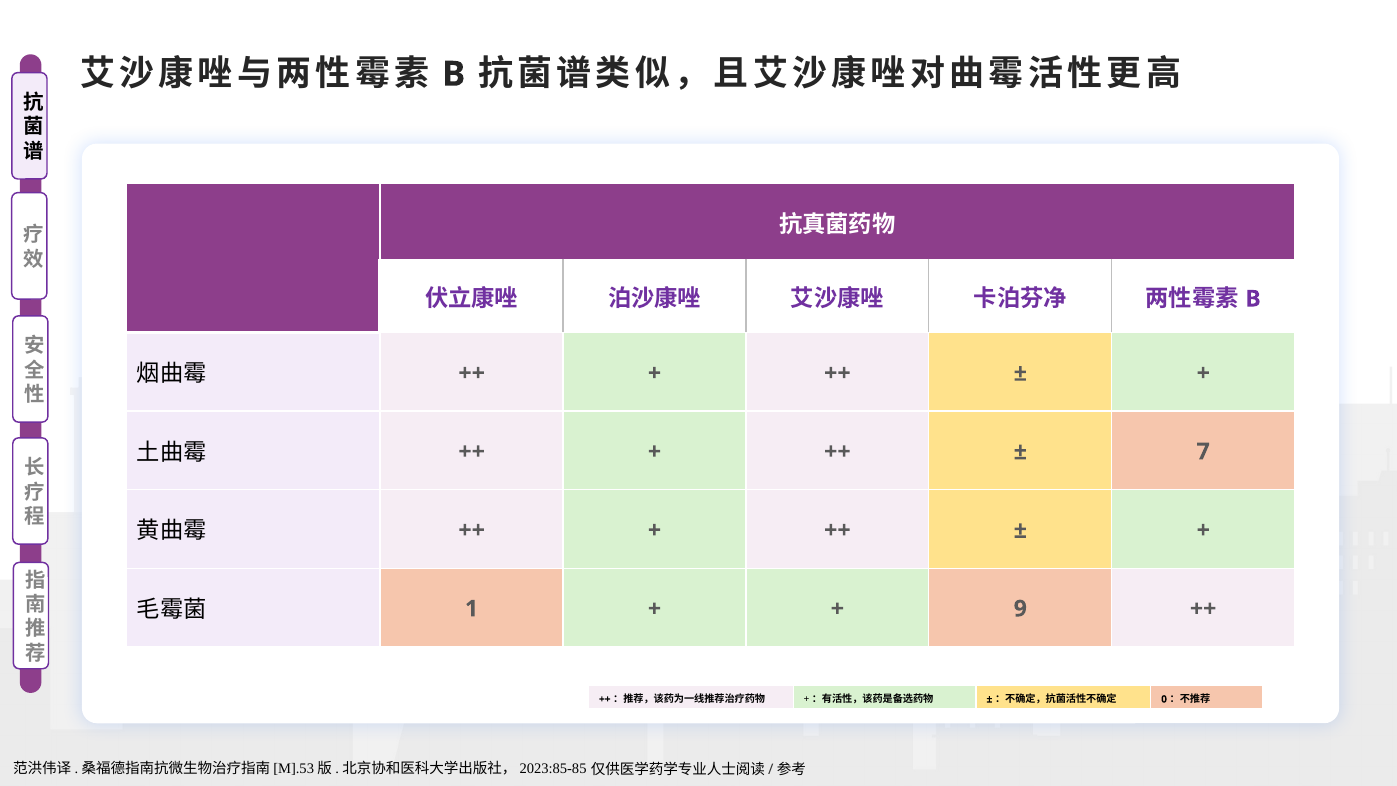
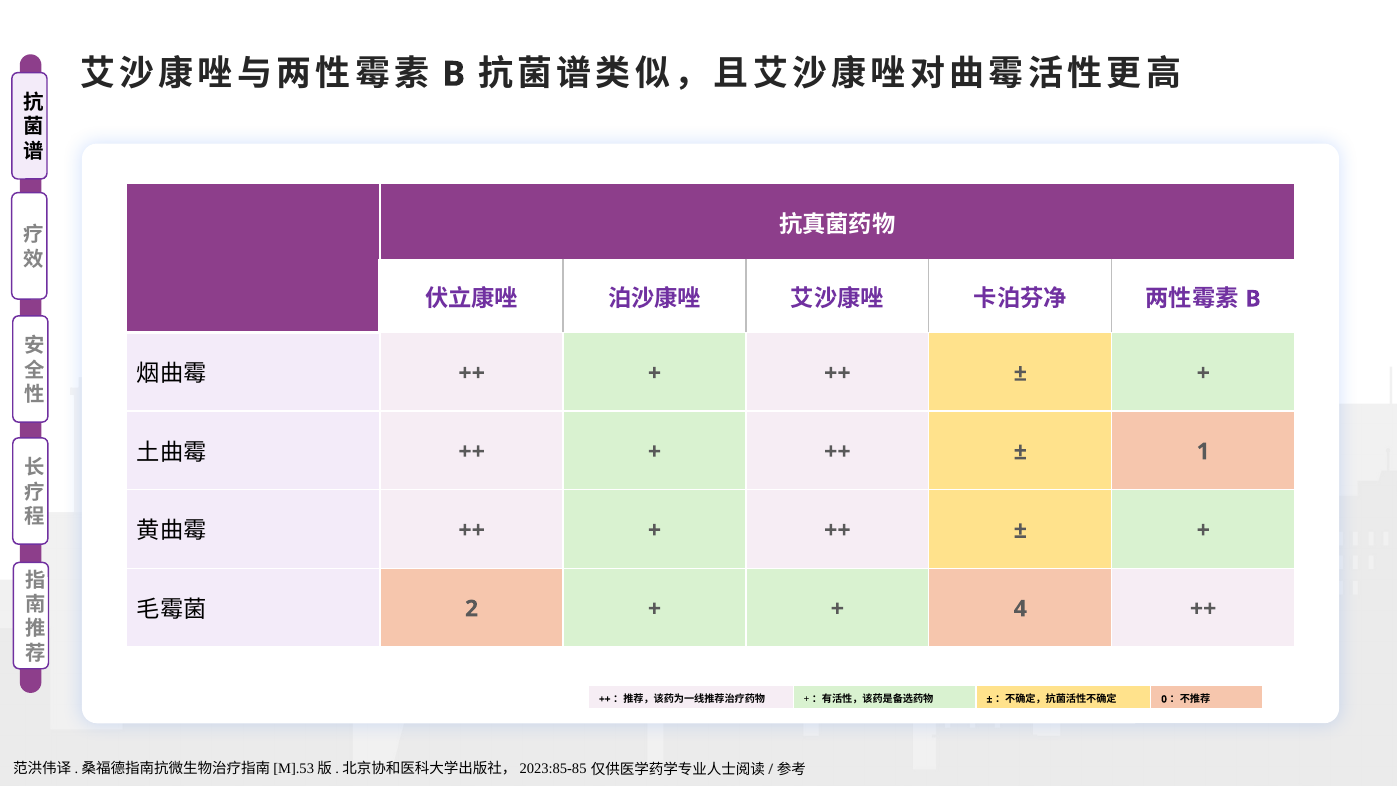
7: 7 -> 1
1: 1 -> 2
9: 9 -> 4
